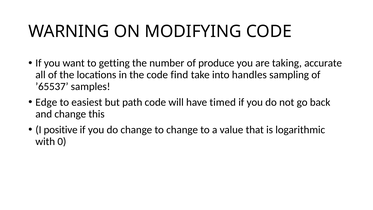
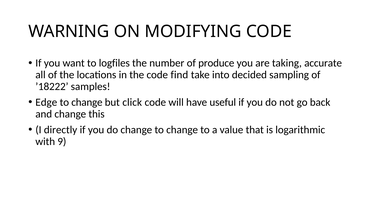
getting: getting -> logfiles
handles: handles -> decided
’65537: ’65537 -> ’18222
easiest at (87, 102): easiest -> change
path: path -> click
timed: timed -> useful
positive: positive -> directly
0: 0 -> 9
